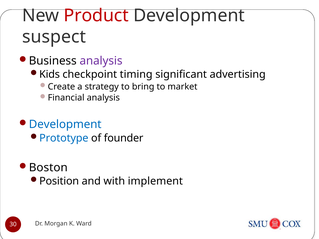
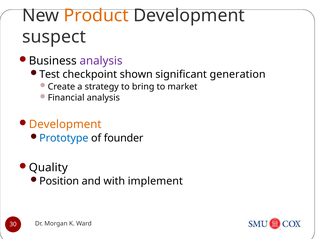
Product colour: red -> orange
Kids: Kids -> Test
timing: timing -> shown
advertising: advertising -> generation
Development at (65, 125) colour: blue -> orange
Boston: Boston -> Quality
